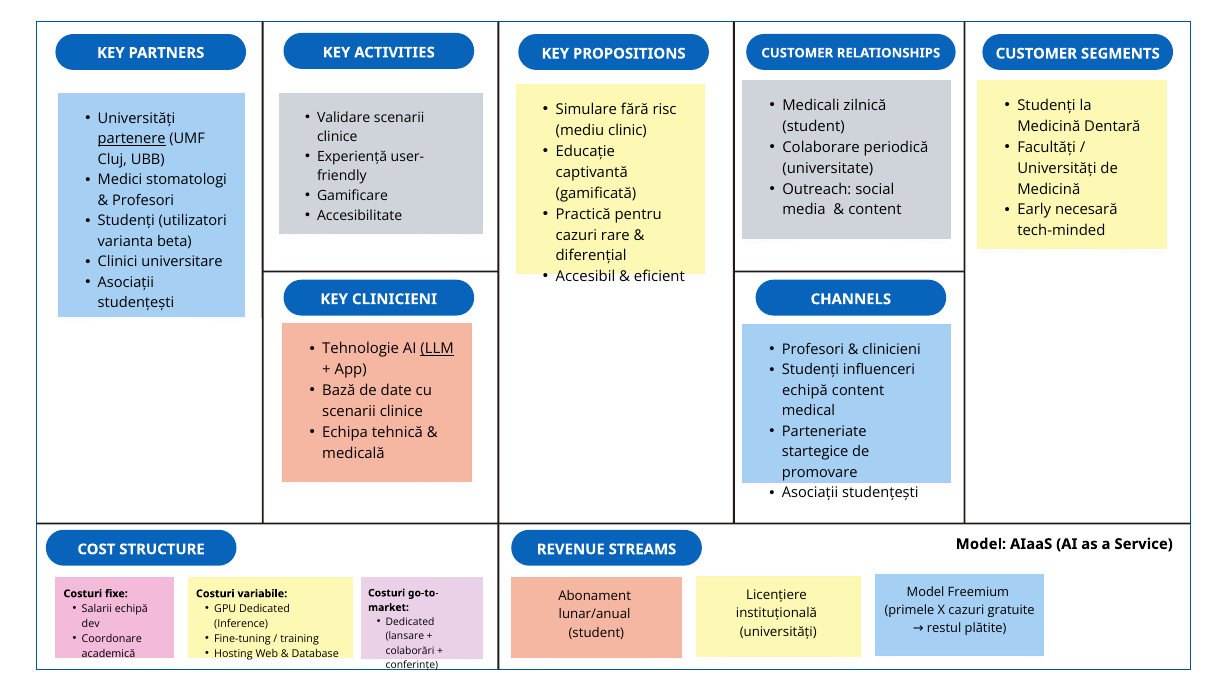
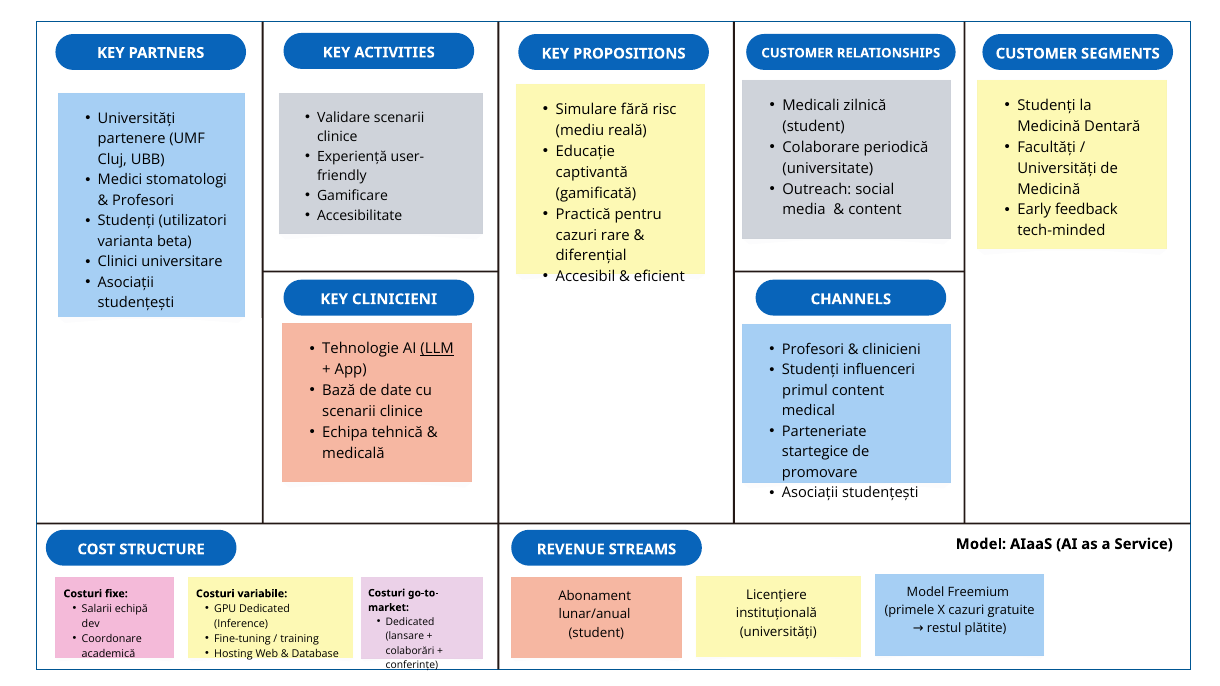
clinic: clinic -> reală
partenere underline: present -> none
necesară: necesară -> feedback
echipă at (805, 391): echipă -> primul
